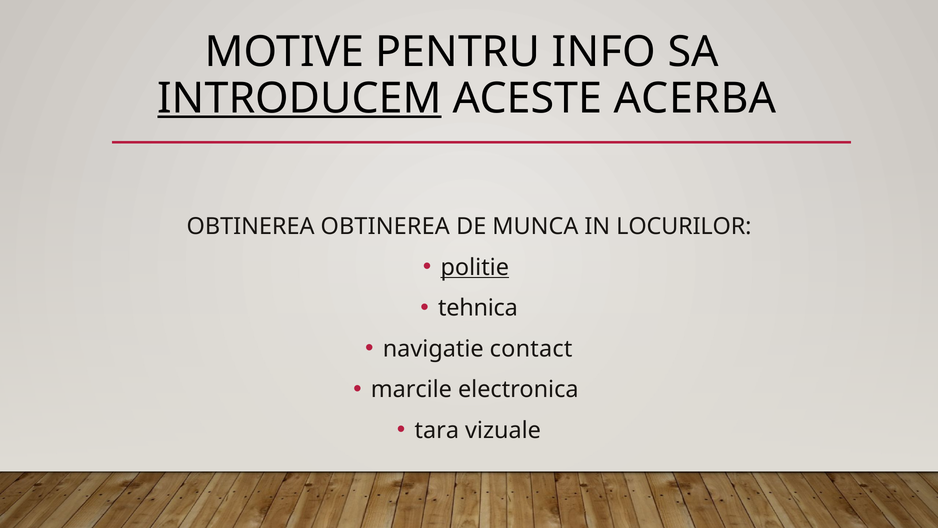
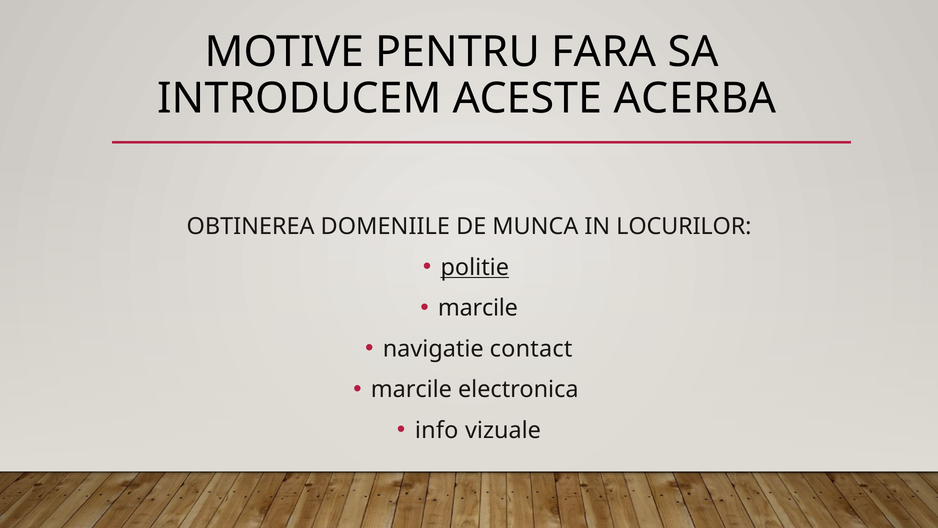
INFO: INFO -> FARA
INTRODUCEM underline: present -> none
OBTINEREA OBTINEREA: OBTINEREA -> DOMENIILE
tehnica at (478, 308): tehnica -> marcile
tara: tara -> info
